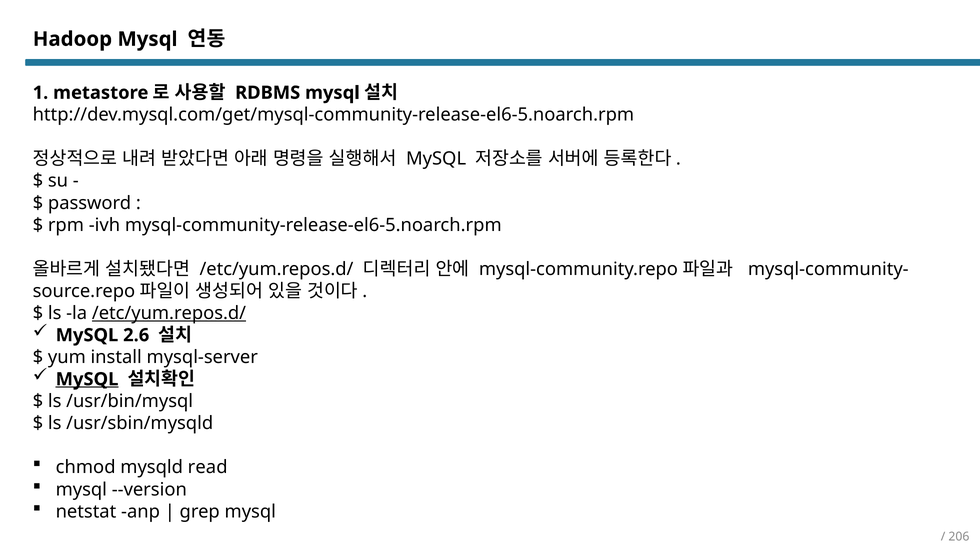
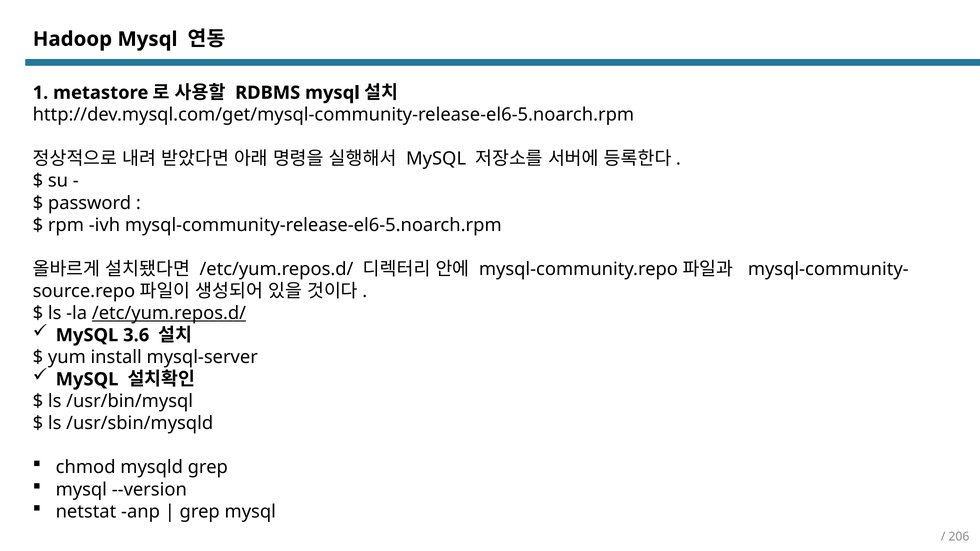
2.6: 2.6 -> 3.6
MySQL at (87, 379) underline: present -> none
mysqld read: read -> grep
